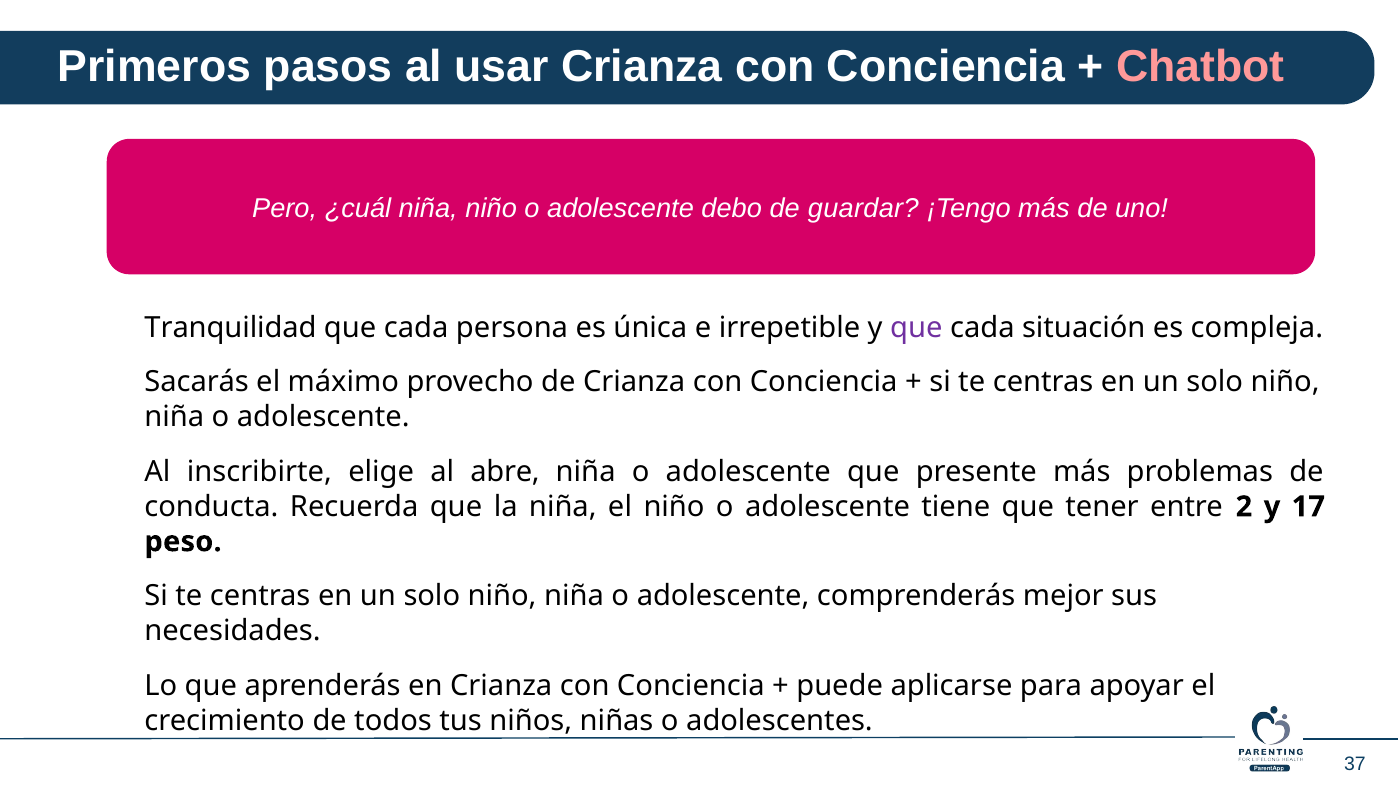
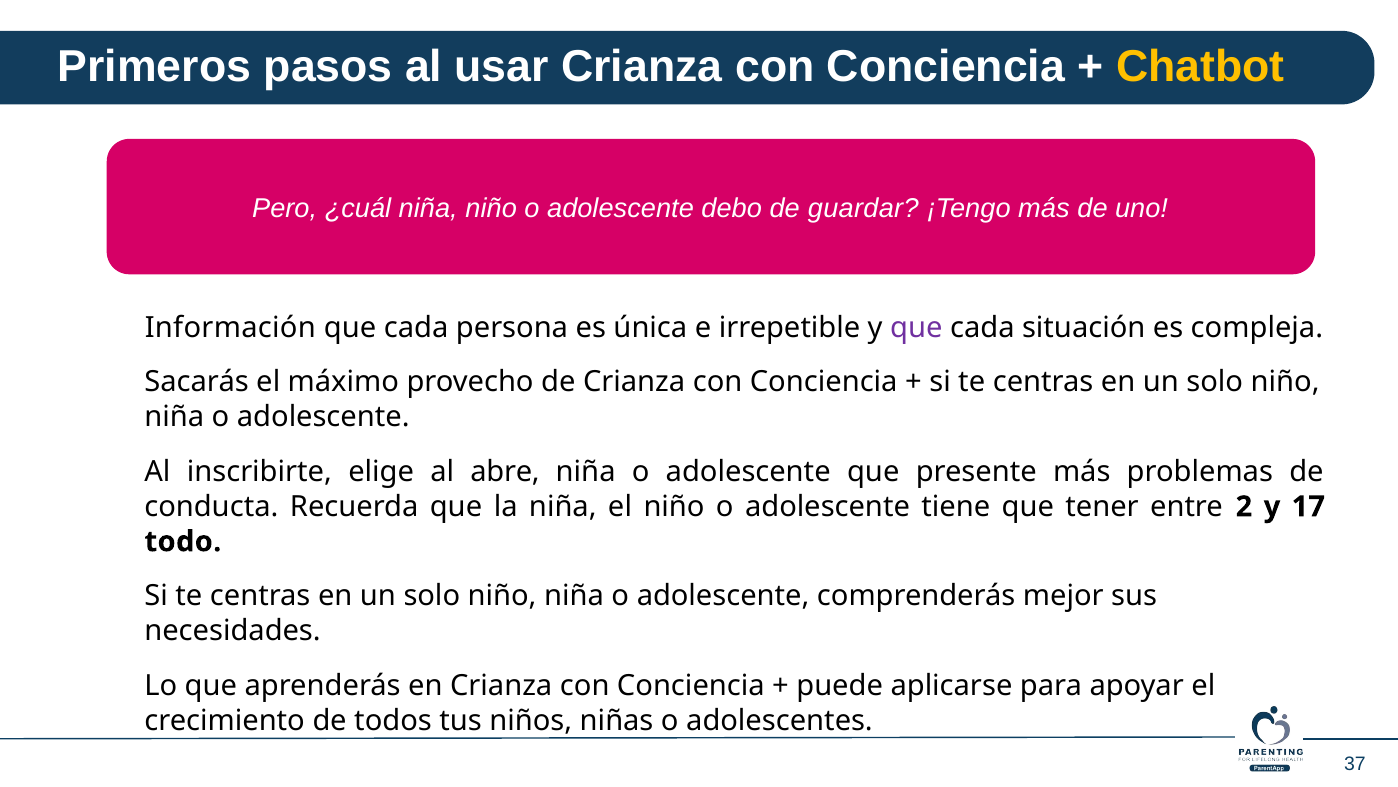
Chatbot colour: pink -> yellow
Tranquilidad: Tranquilidad -> Información
peso: peso -> todo
